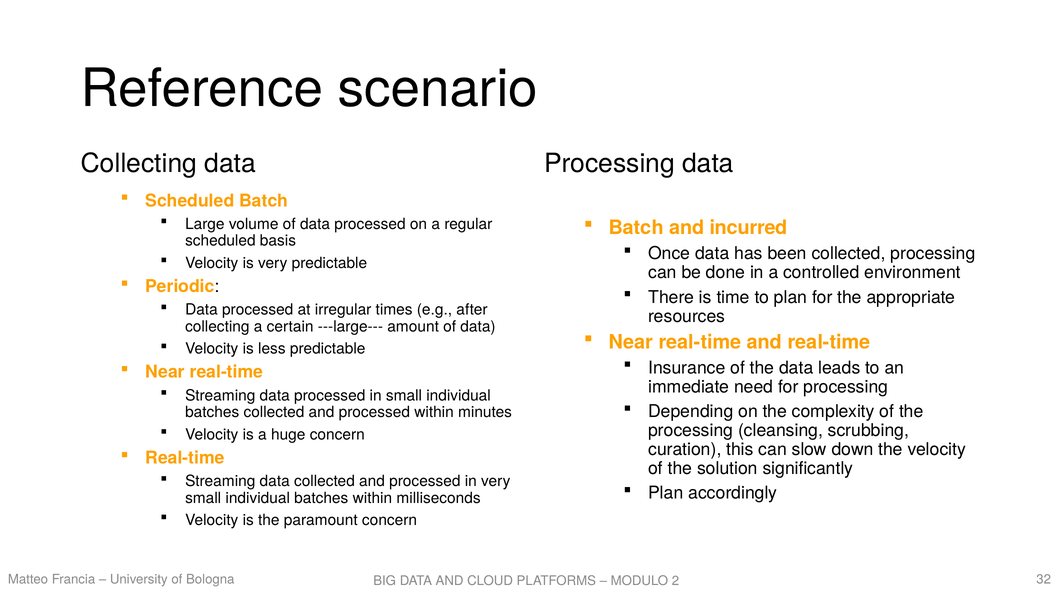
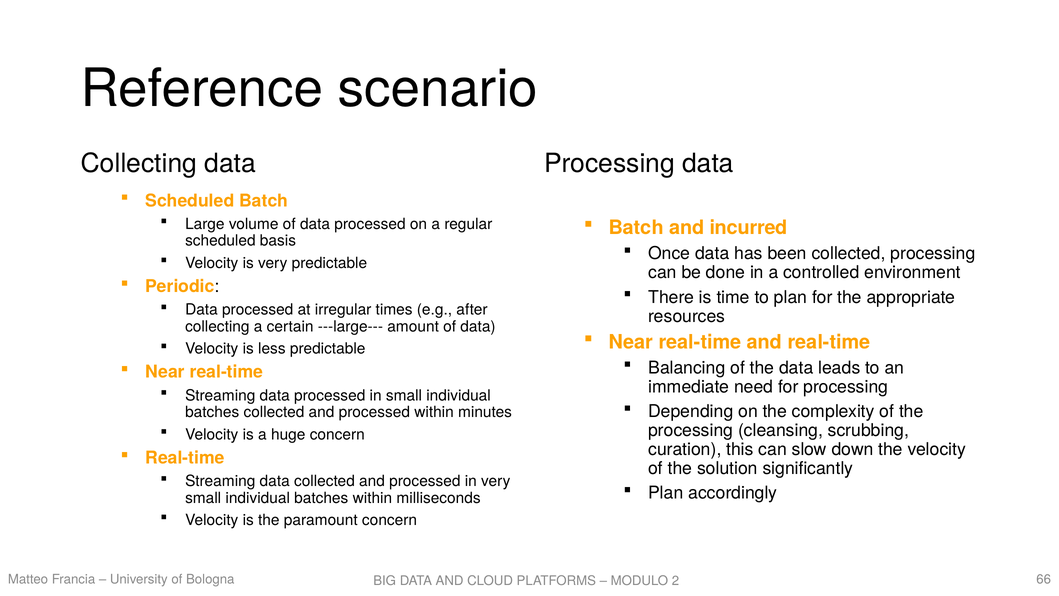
Insurance: Insurance -> Balancing
32: 32 -> 66
